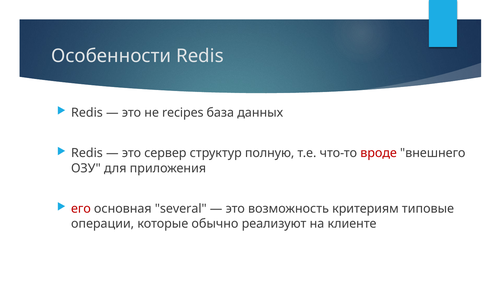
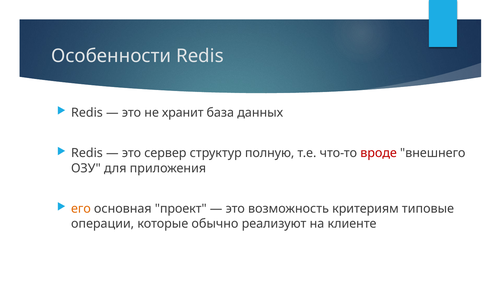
recipes: recipes -> хранит
его colour: red -> orange
several: several -> проект
